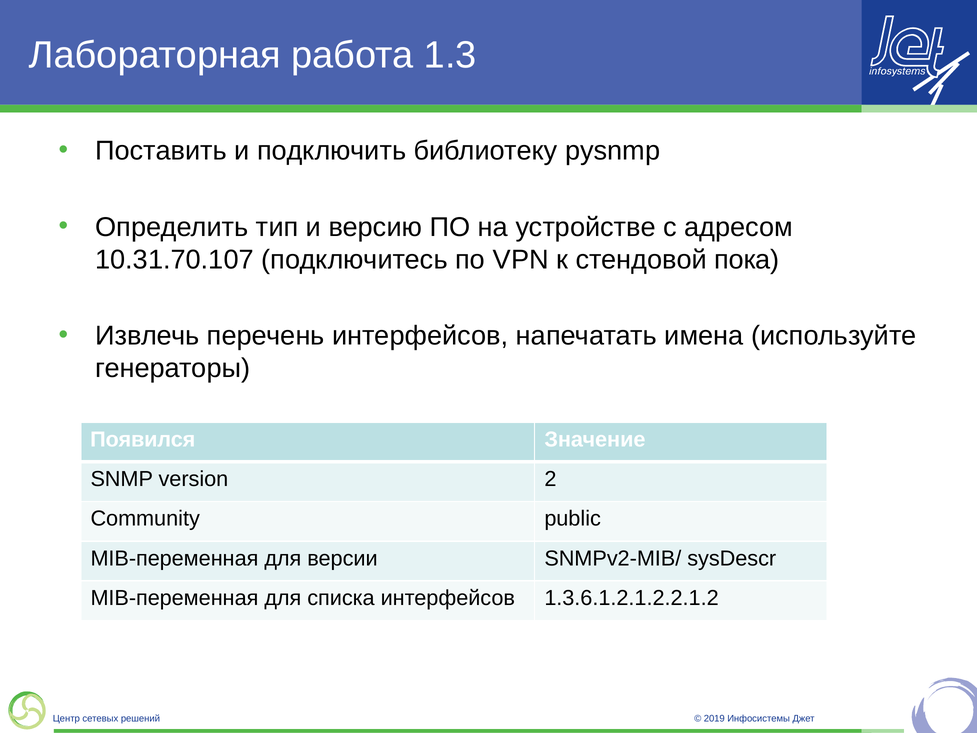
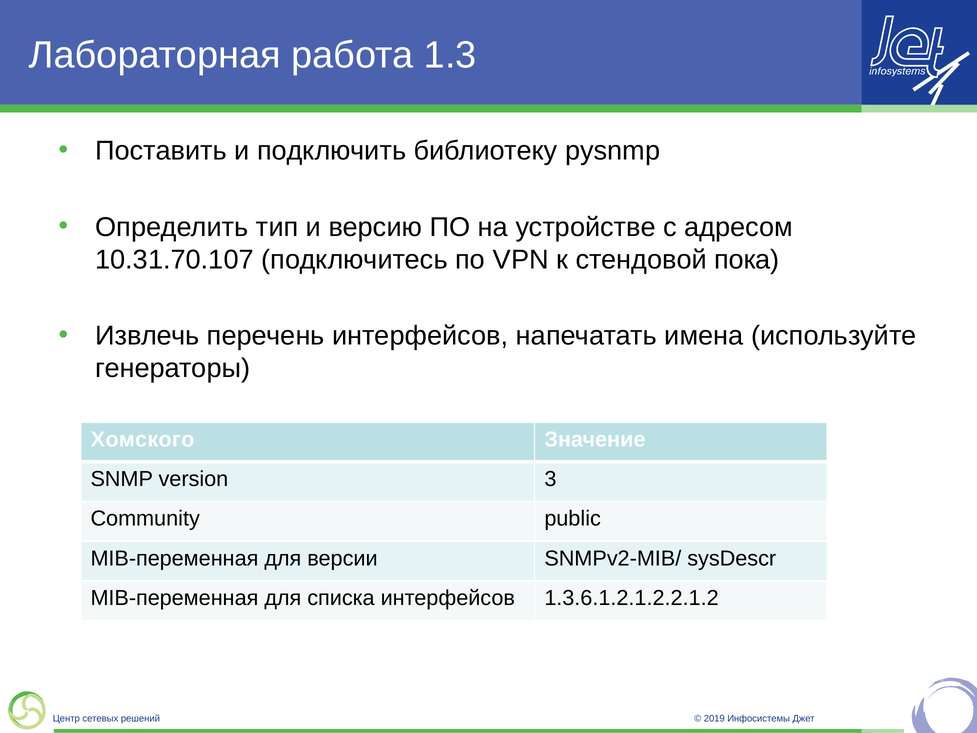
Появился: Появился -> Хомского
2: 2 -> 3
